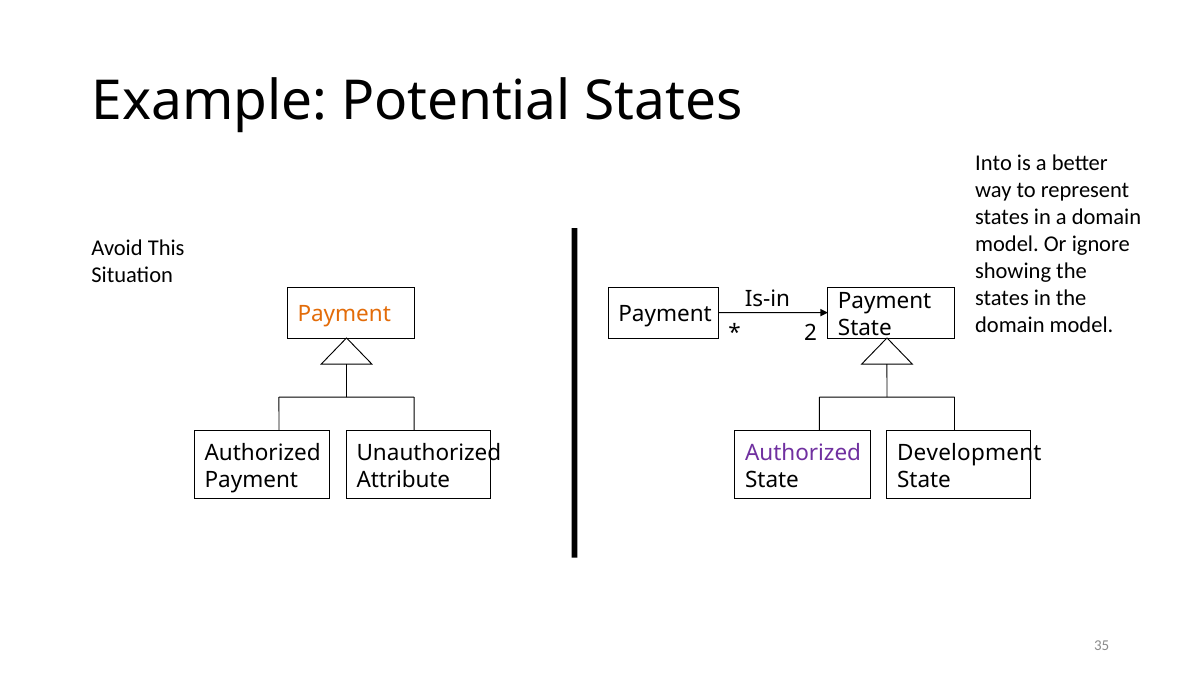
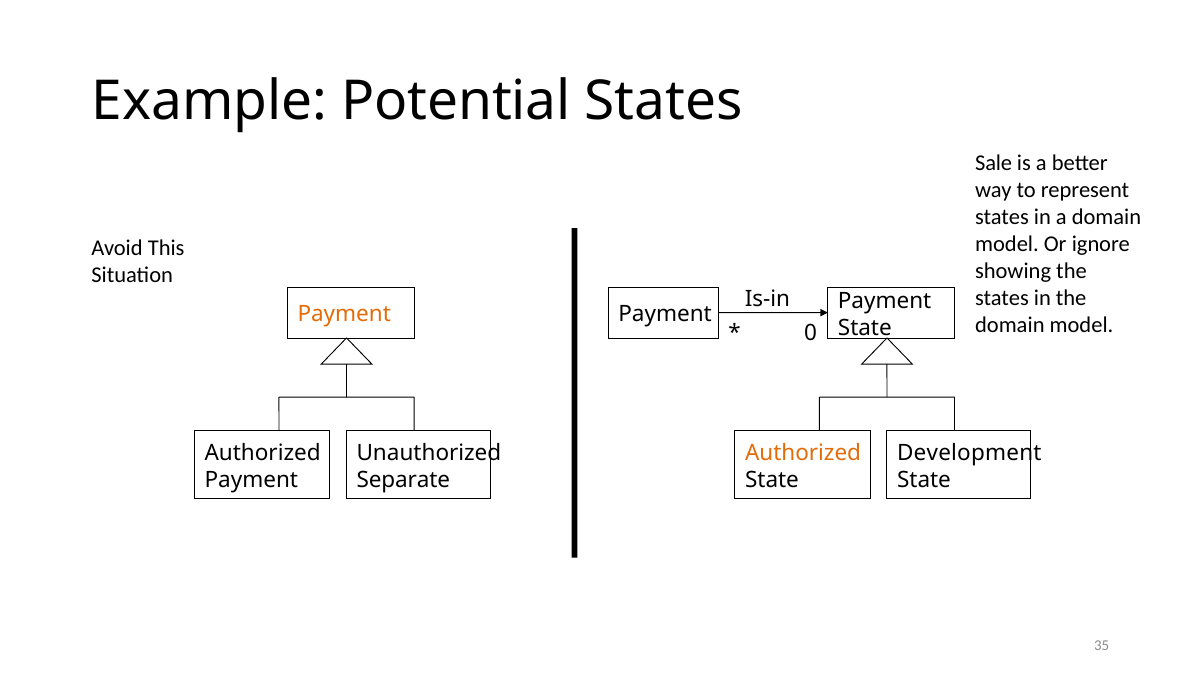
Into: Into -> Sale
2: 2 -> 0
Authorized at (803, 452) colour: purple -> orange
Attribute: Attribute -> Separate
